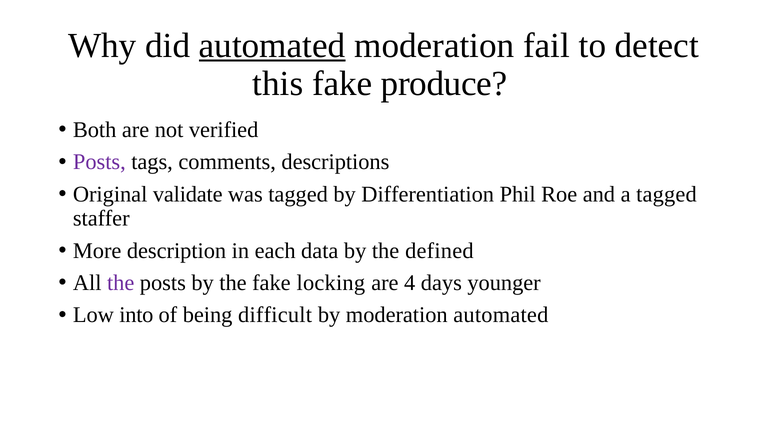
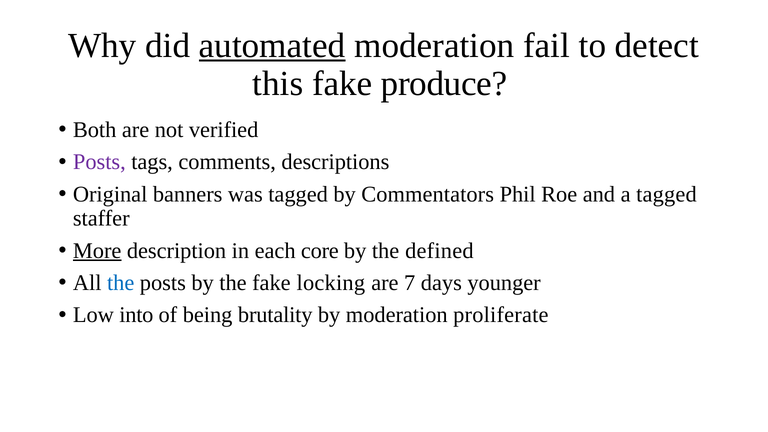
validate: validate -> banners
Differentiation: Differentiation -> Commentators
More underline: none -> present
data: data -> core
the at (121, 283) colour: purple -> blue
4: 4 -> 7
difficult: difficult -> brutality
moderation automated: automated -> proliferate
